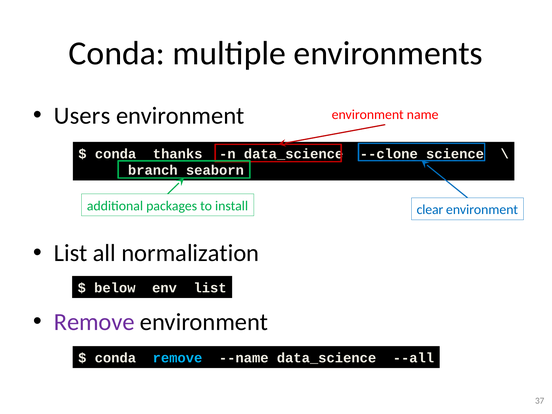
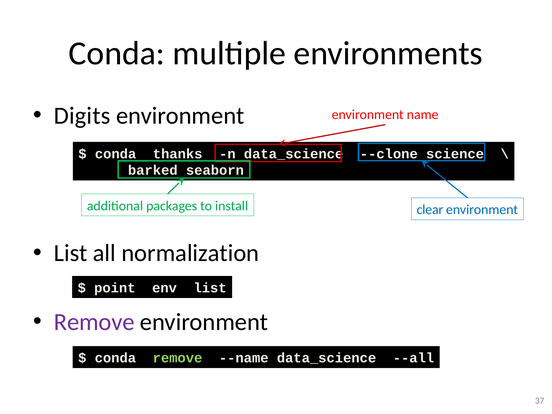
Users: Users -> Digits
branch: branch -> barked
below: below -> point
remove at (177, 358) colour: light blue -> light green
